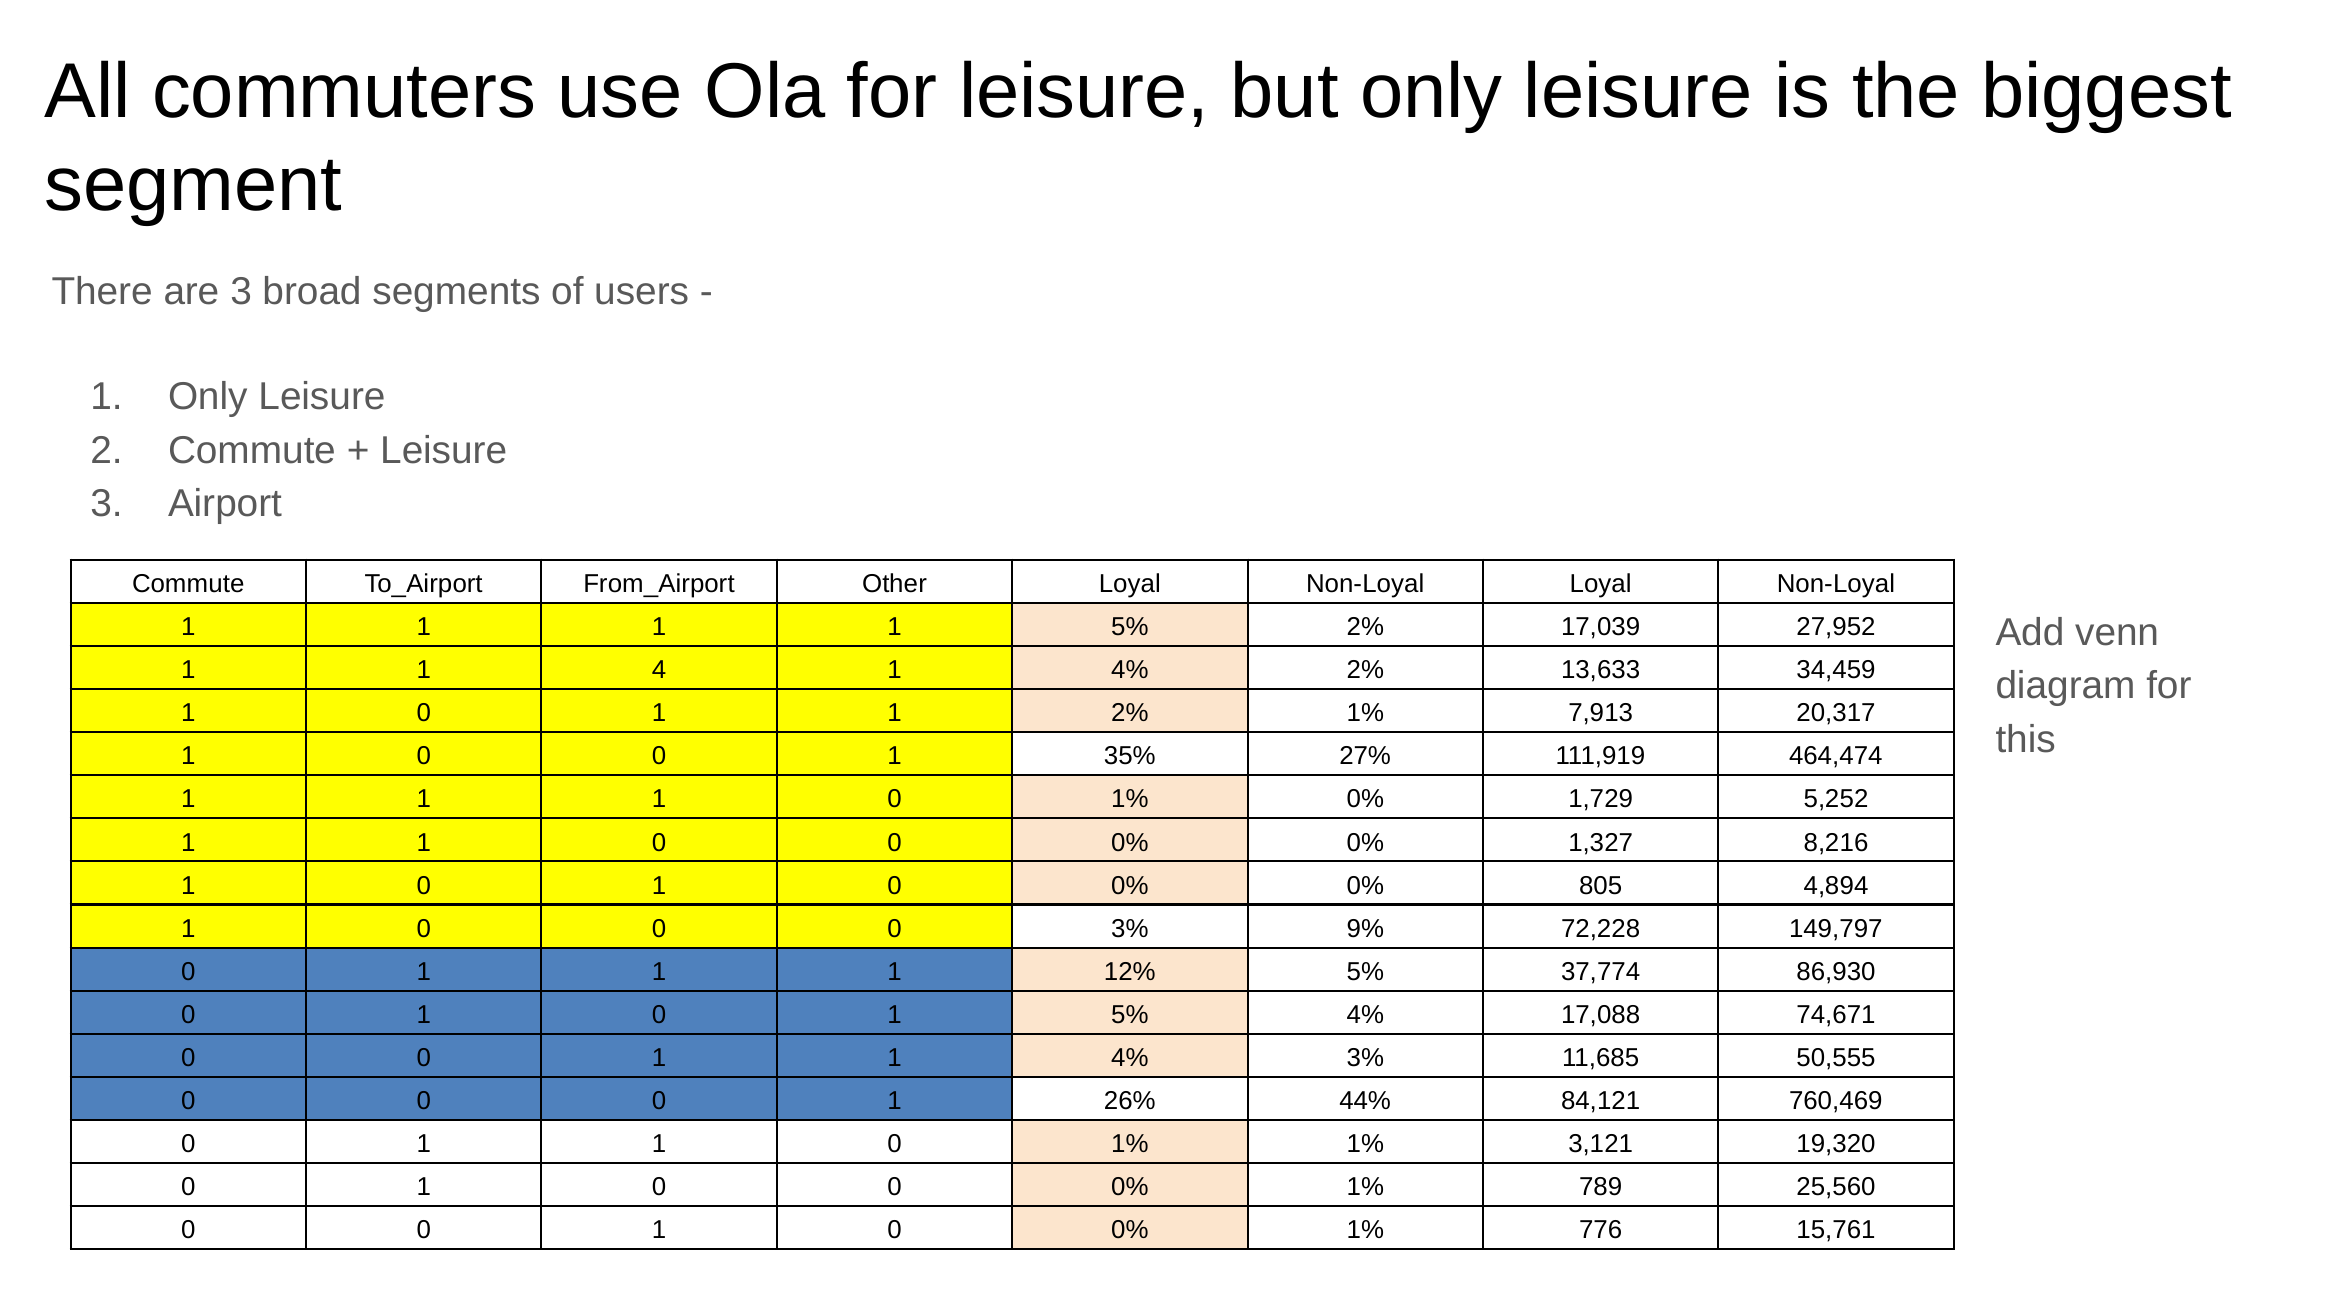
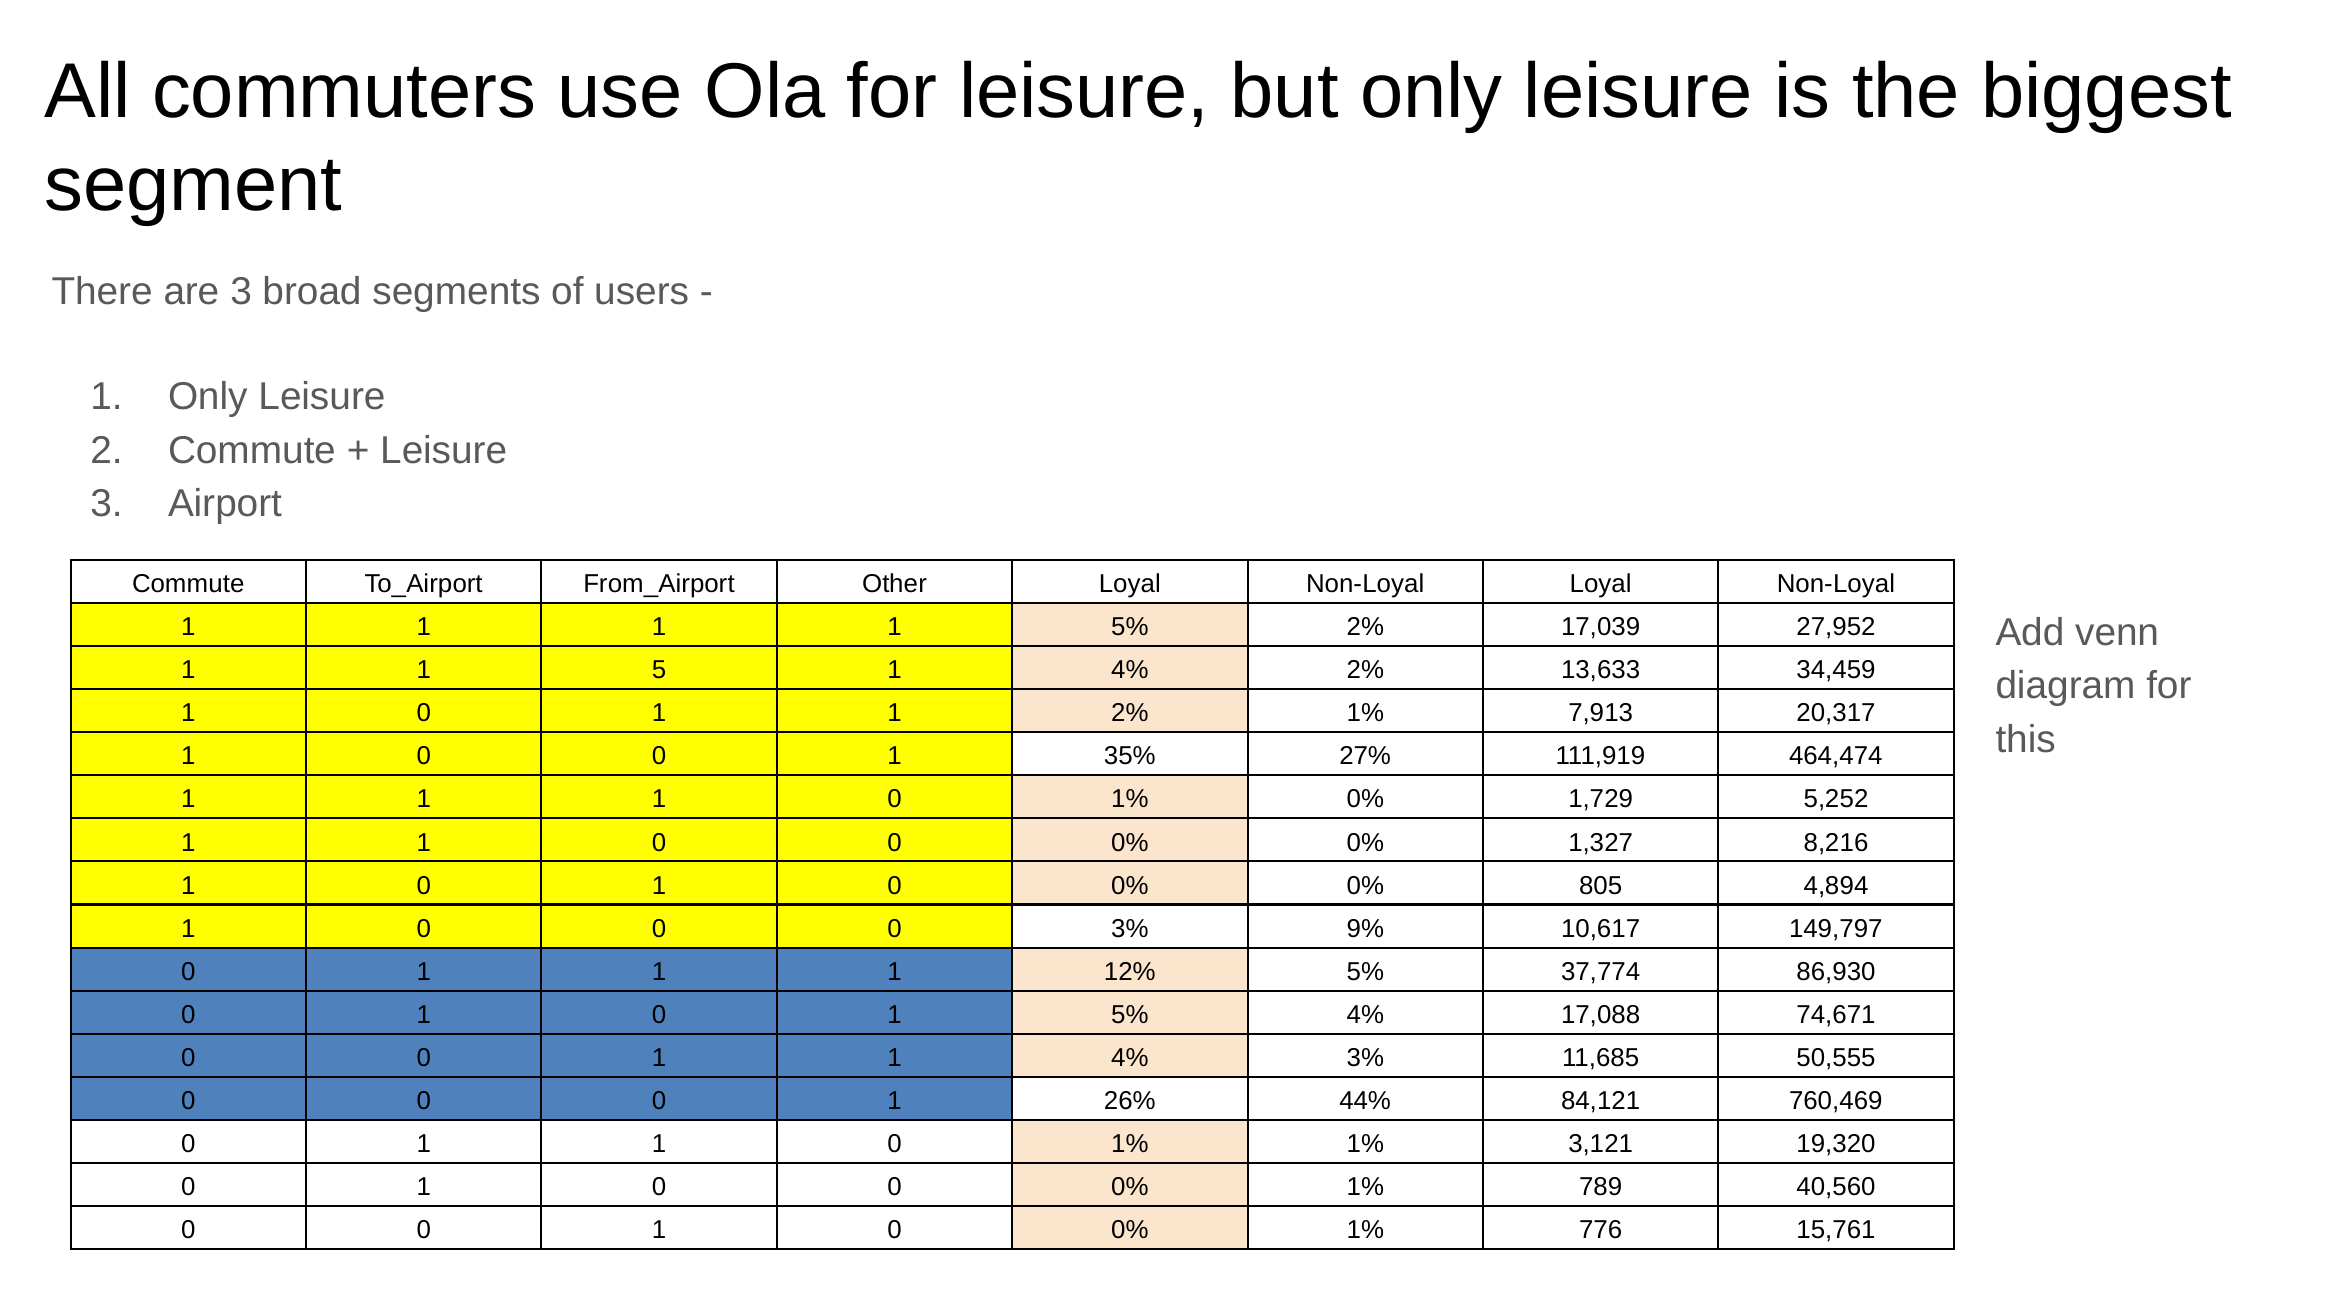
4: 4 -> 5
72,228: 72,228 -> 10,617
25,560: 25,560 -> 40,560
